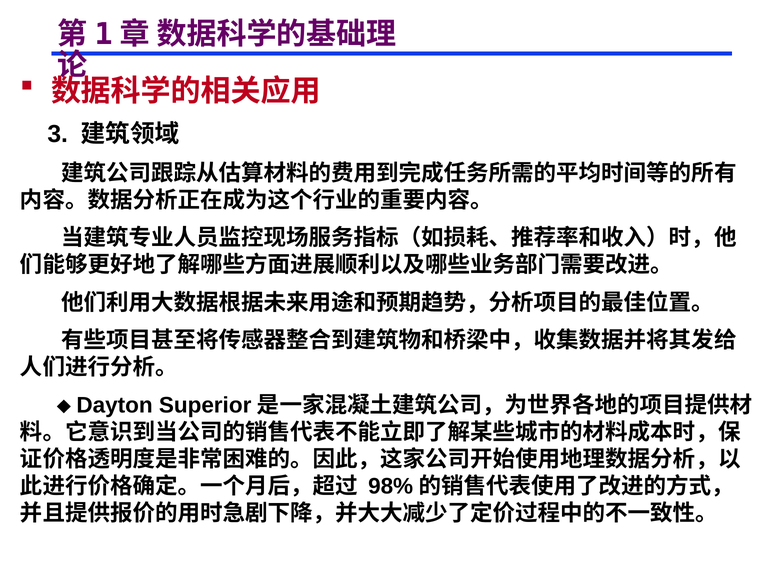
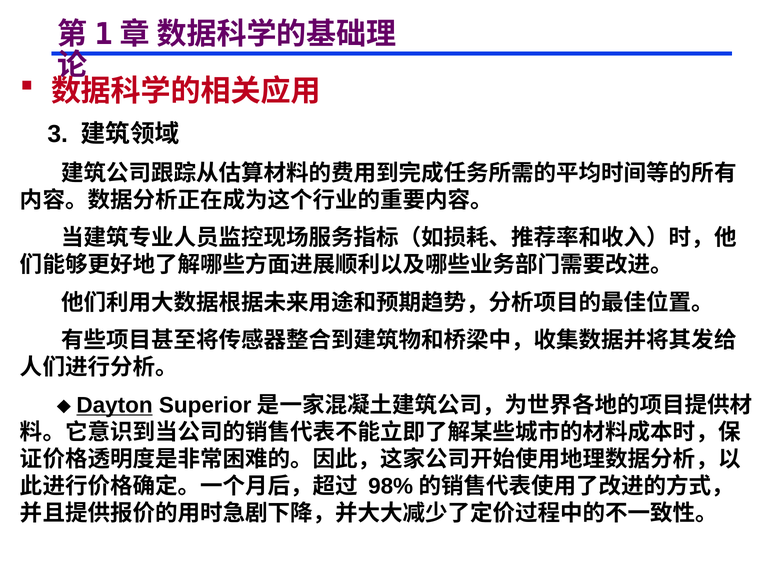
Dayton underline: none -> present
